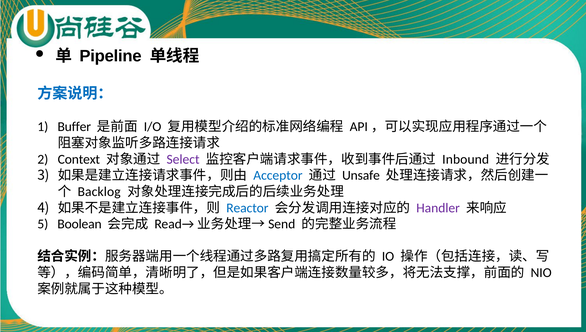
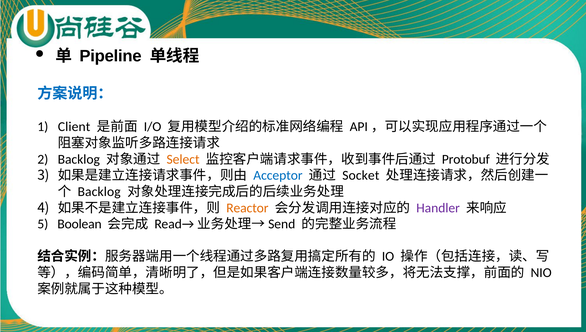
Buffer: Buffer -> Client
Context at (79, 159): Context -> Backlog
Select colour: purple -> orange
Inbound: Inbound -> Protobuf
Unsafe: Unsafe -> Socket
Reactor colour: blue -> orange
